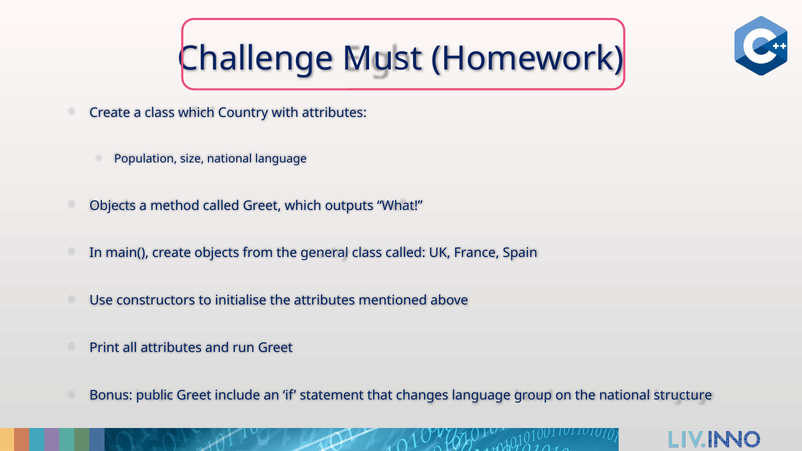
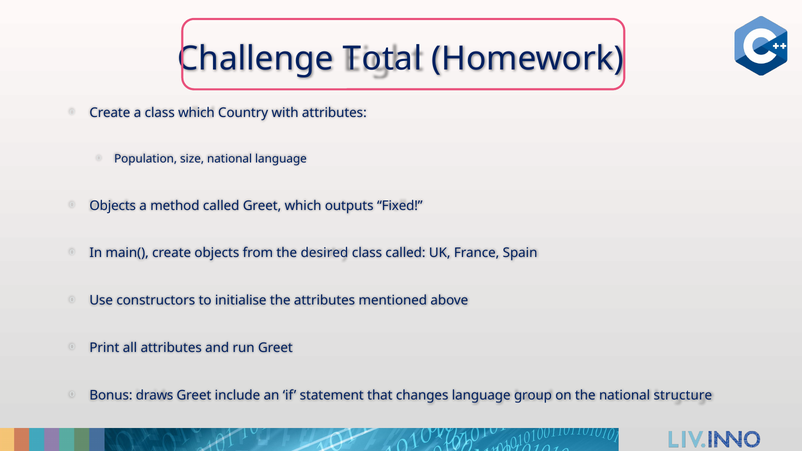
Must: Must -> Total
What: What -> Fixed
general: general -> desired
public: public -> draws
